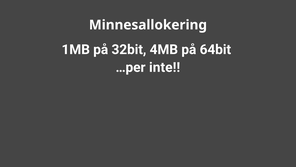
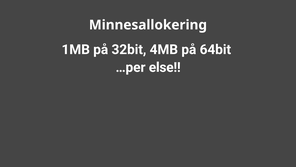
inte: inte -> else
